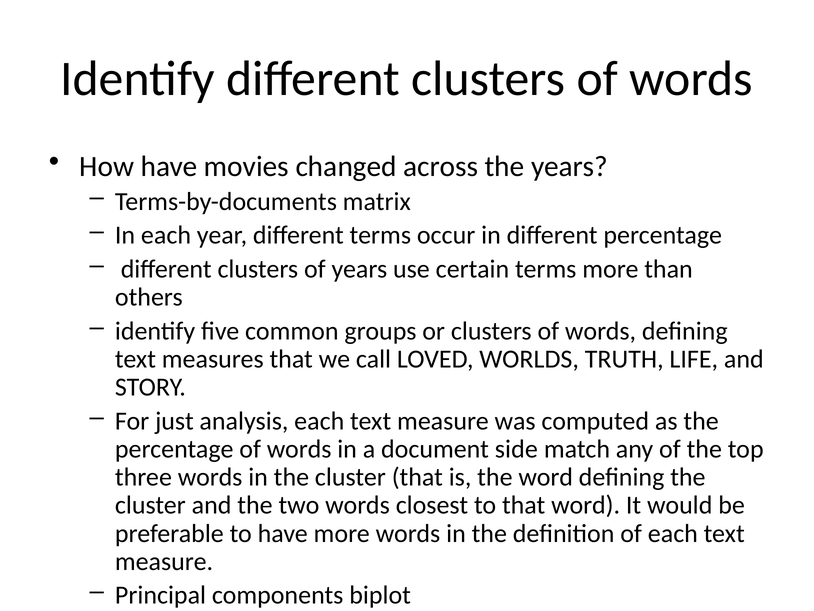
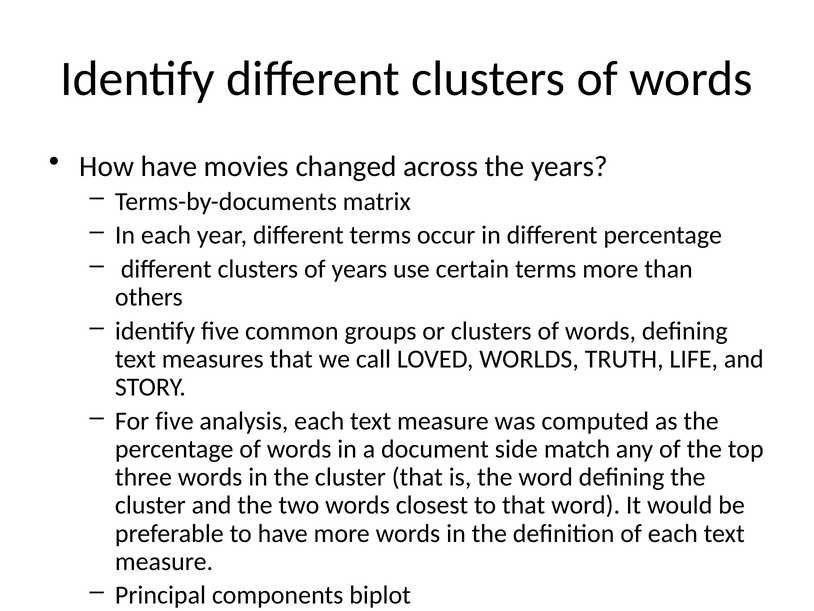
For just: just -> five
